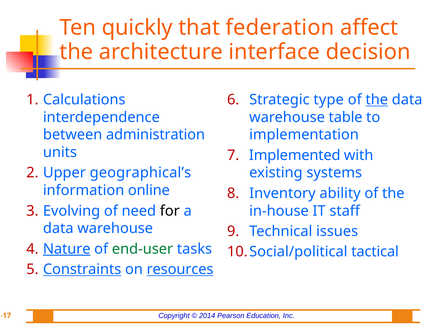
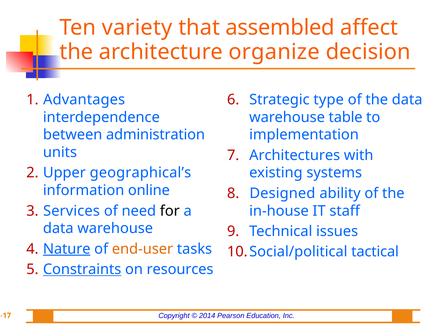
quickly: quickly -> variety
federation: federation -> assembled
interface: interface -> organize
Calculations: Calculations -> Advantages
the at (377, 100) underline: present -> none
Implemented: Implemented -> Architectures
Inventory: Inventory -> Designed
Evolving: Evolving -> Services
end-user colour: green -> orange
resources underline: present -> none
